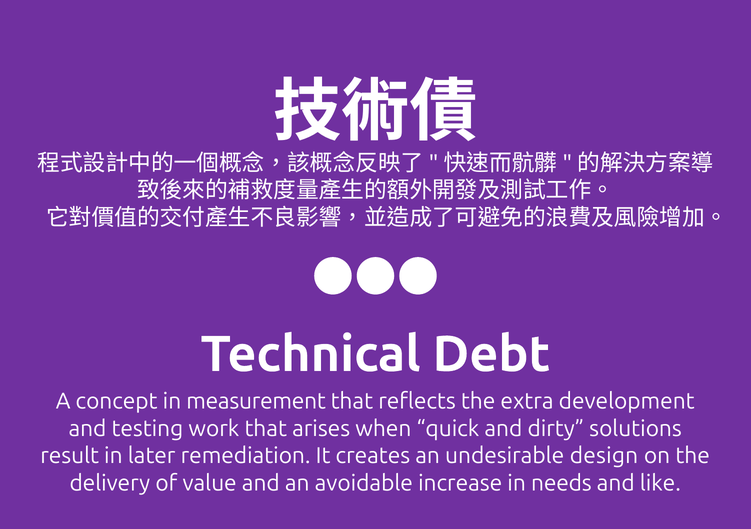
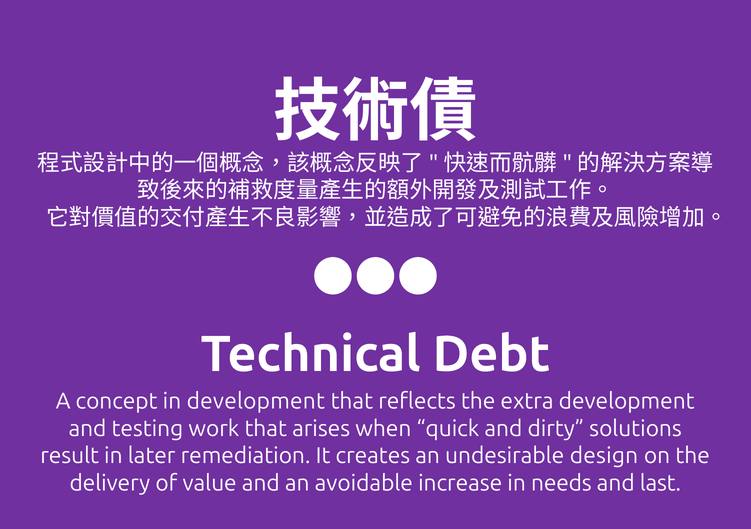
in measurement: measurement -> development
like: like -> last
